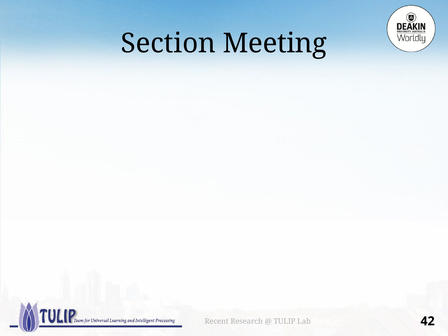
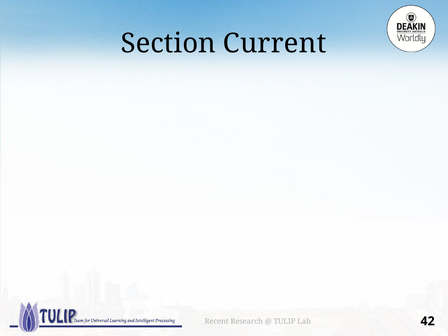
Meeting: Meeting -> Current
